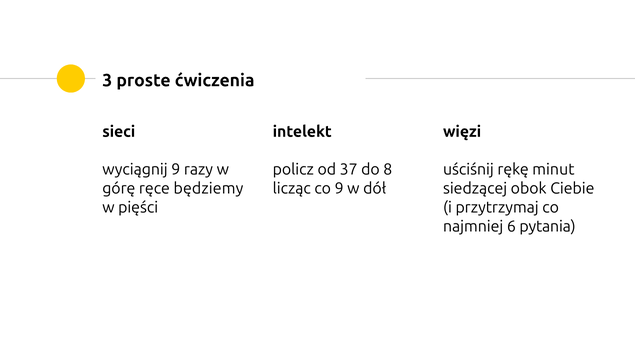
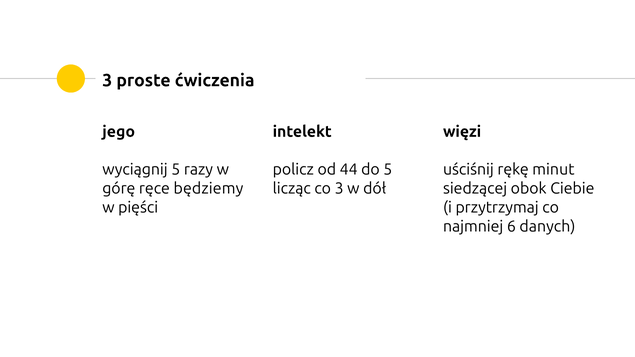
sieci: sieci -> jego
wyciągnij 9: 9 -> 5
37: 37 -> 44
do 8: 8 -> 5
co 9: 9 -> 3
pytania: pytania -> danych
